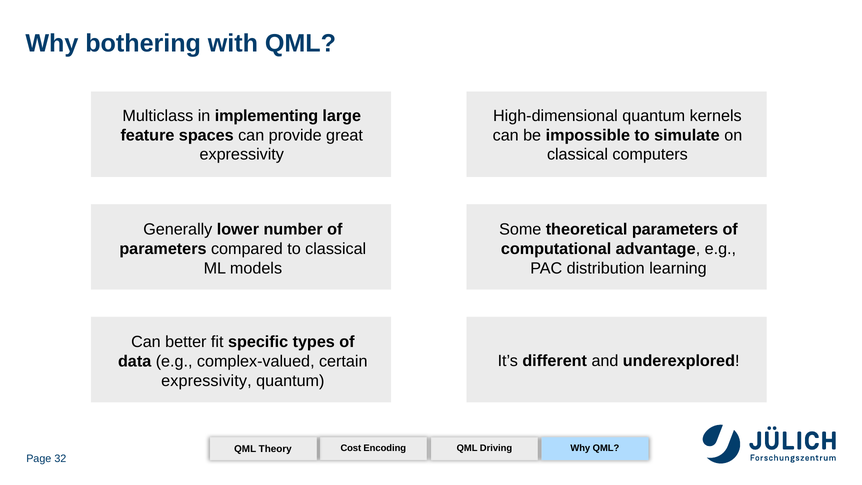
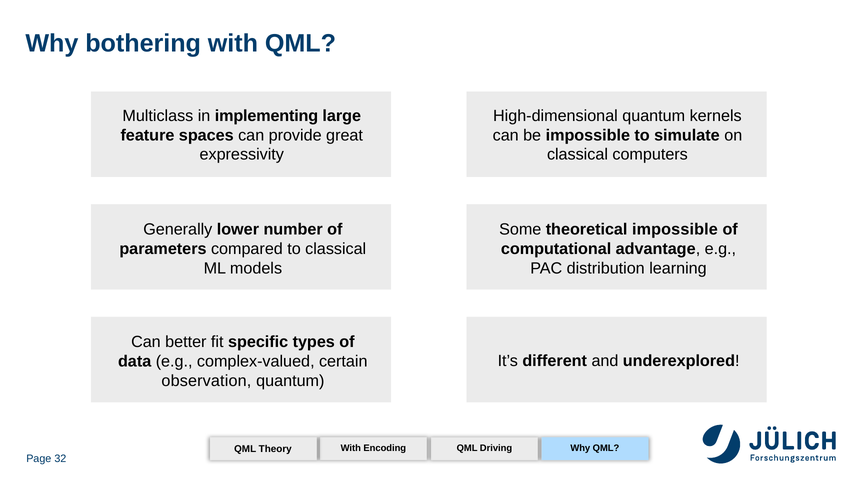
theoretical parameters: parameters -> impossible
expressivity at (206, 381): expressivity -> observation
Theory Cost: Cost -> With
